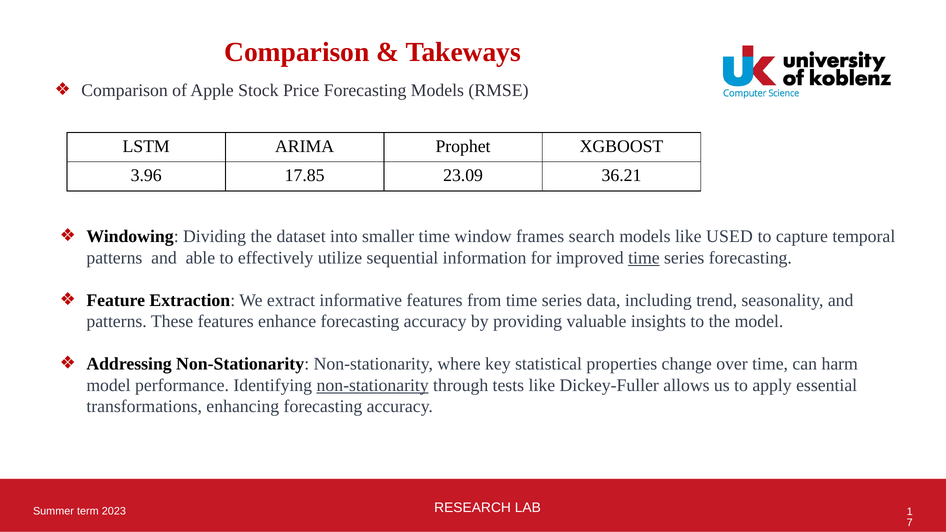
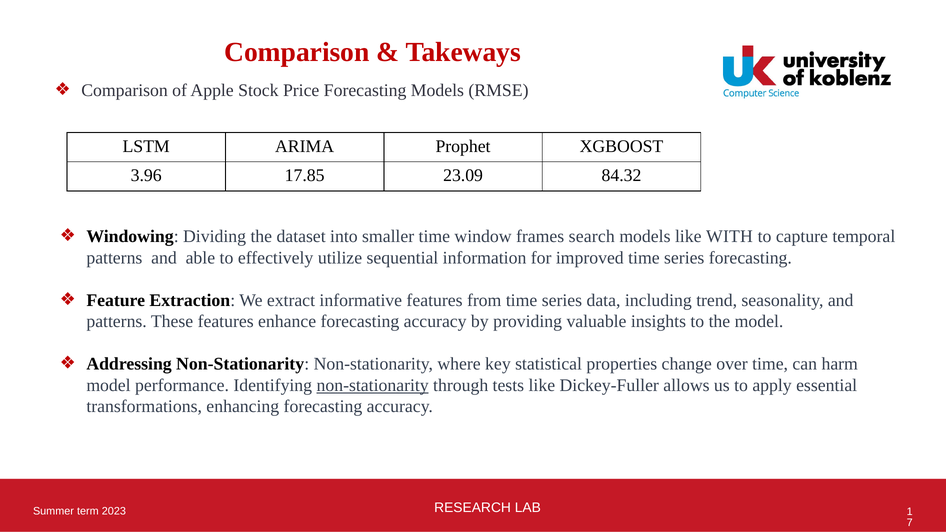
36.21: 36.21 -> 84.32
USED: USED -> WITH
time at (644, 258) underline: present -> none
